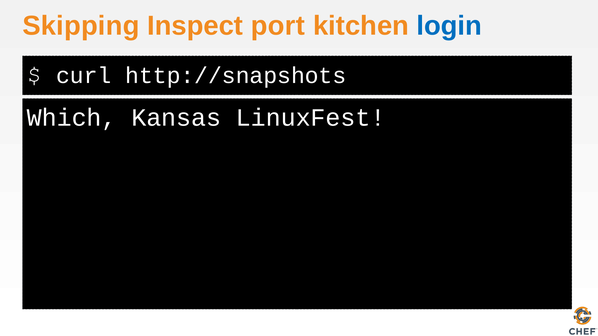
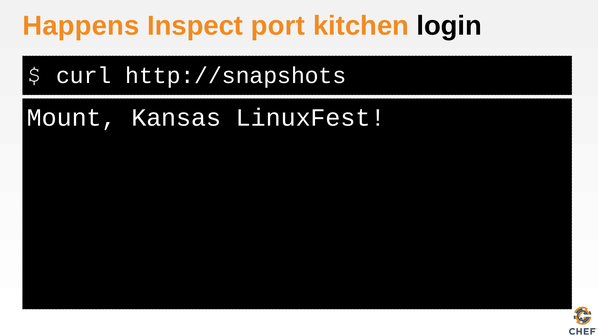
Skipping: Skipping -> Happens
login colour: blue -> black
Which: Which -> Mount
